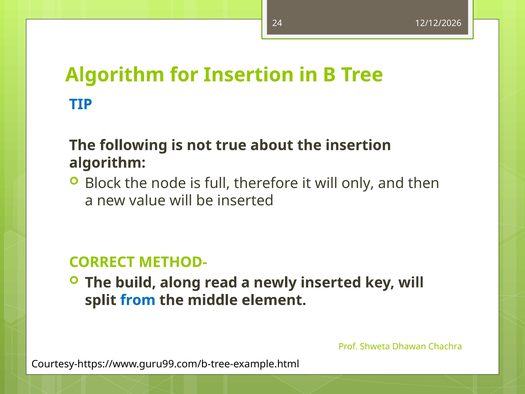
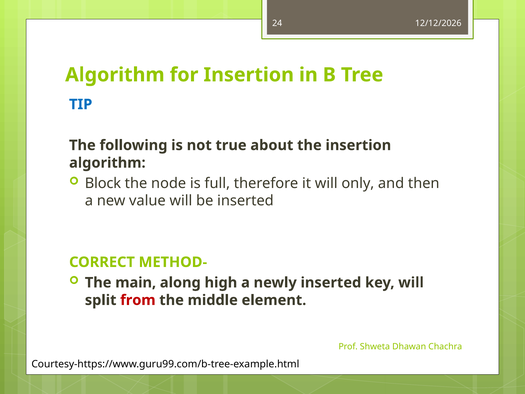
build: build -> main
read: read -> high
from colour: blue -> red
